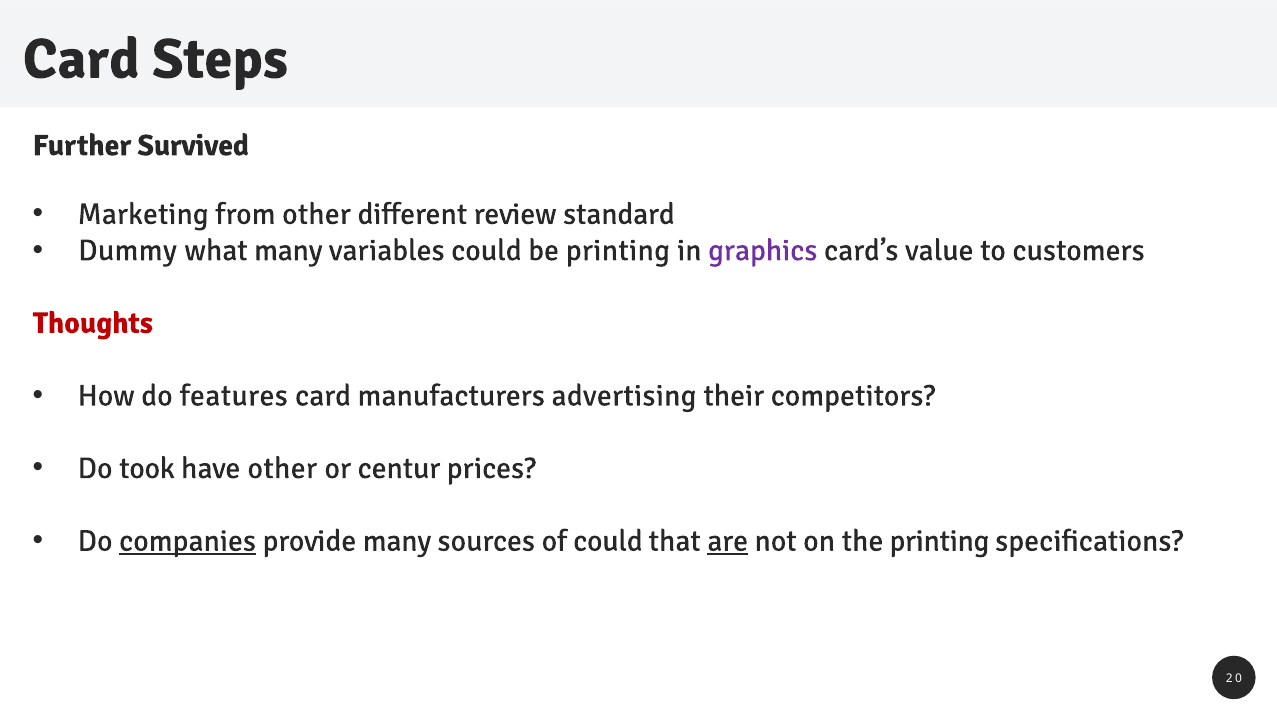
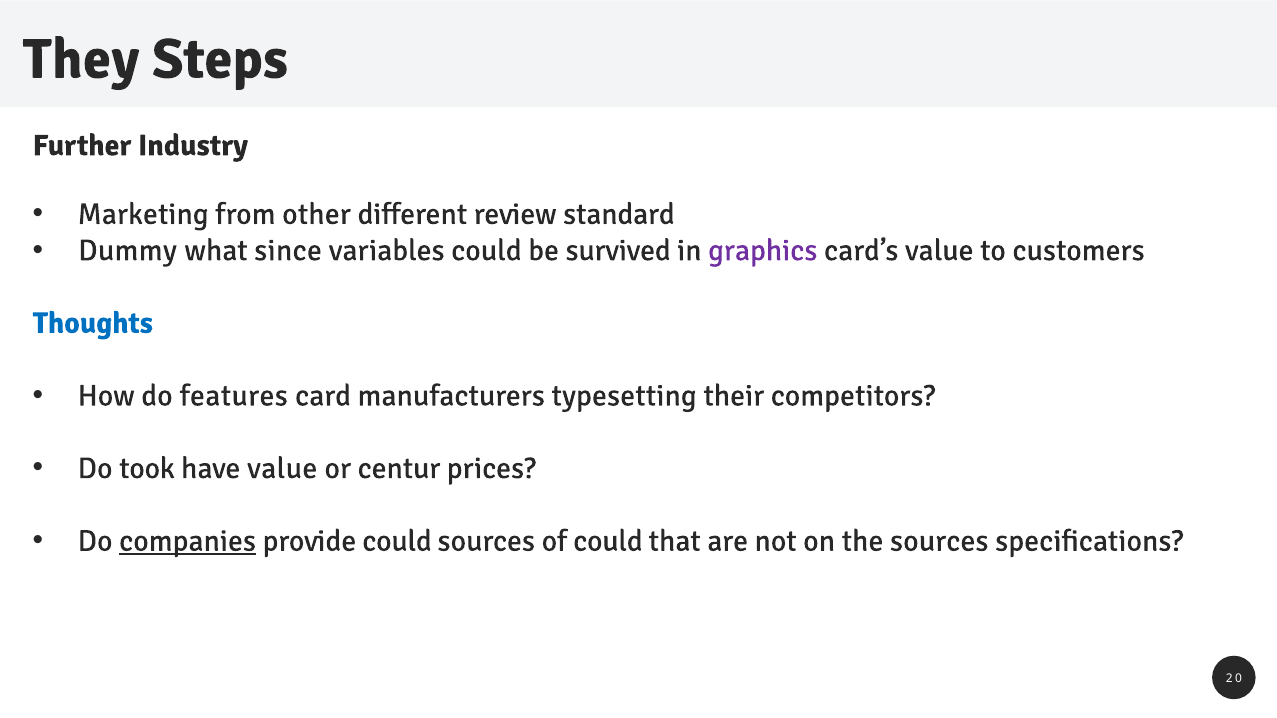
Card at (81, 59): Card -> They
Survived: Survived -> Industry
what many: many -> since
be printing: printing -> survived
Thoughts colour: red -> blue
advertising: advertising -> typesetting
have other: other -> value
provide many: many -> could
are underline: present -> none
the printing: printing -> sources
